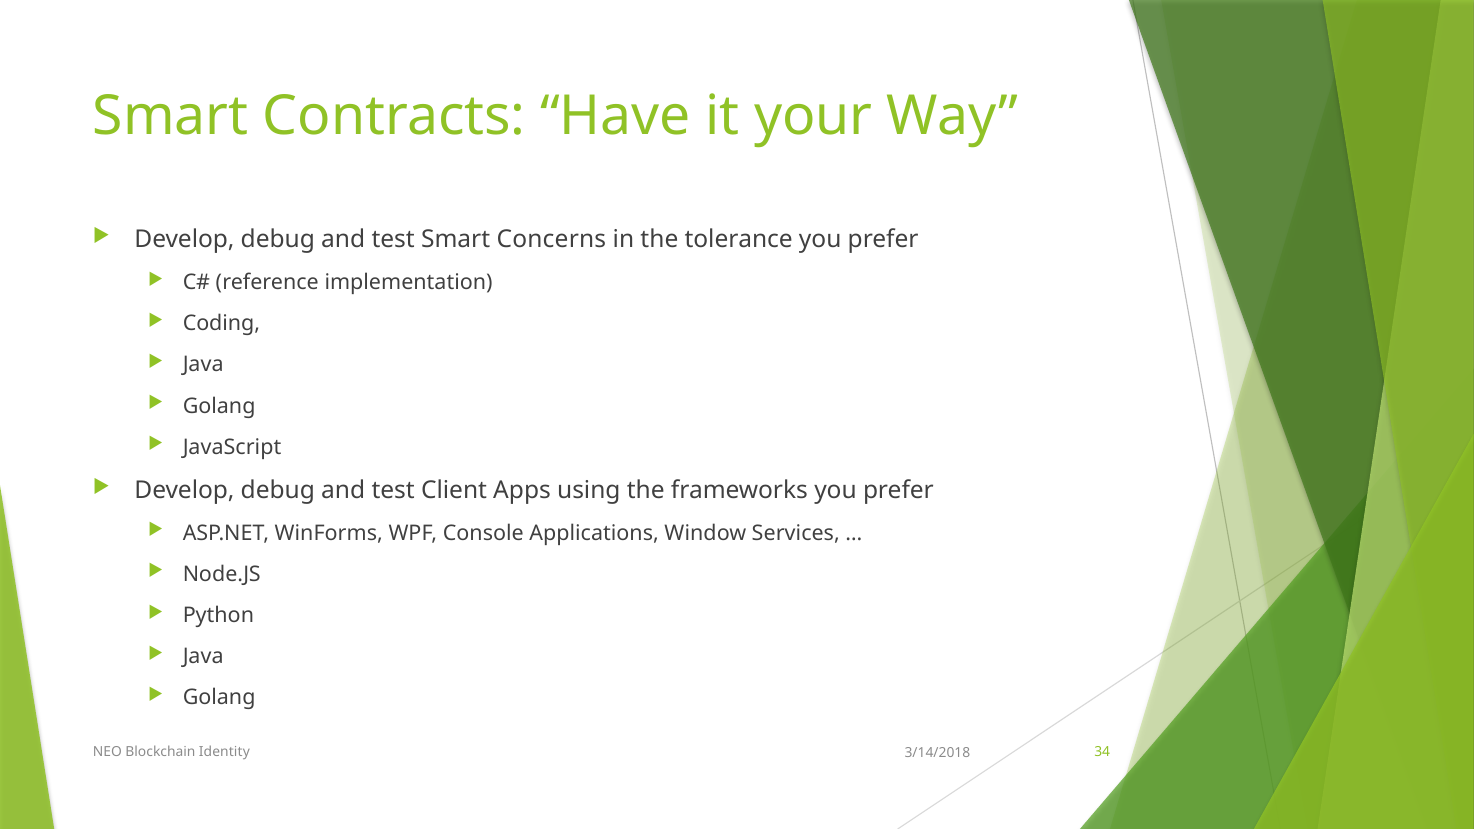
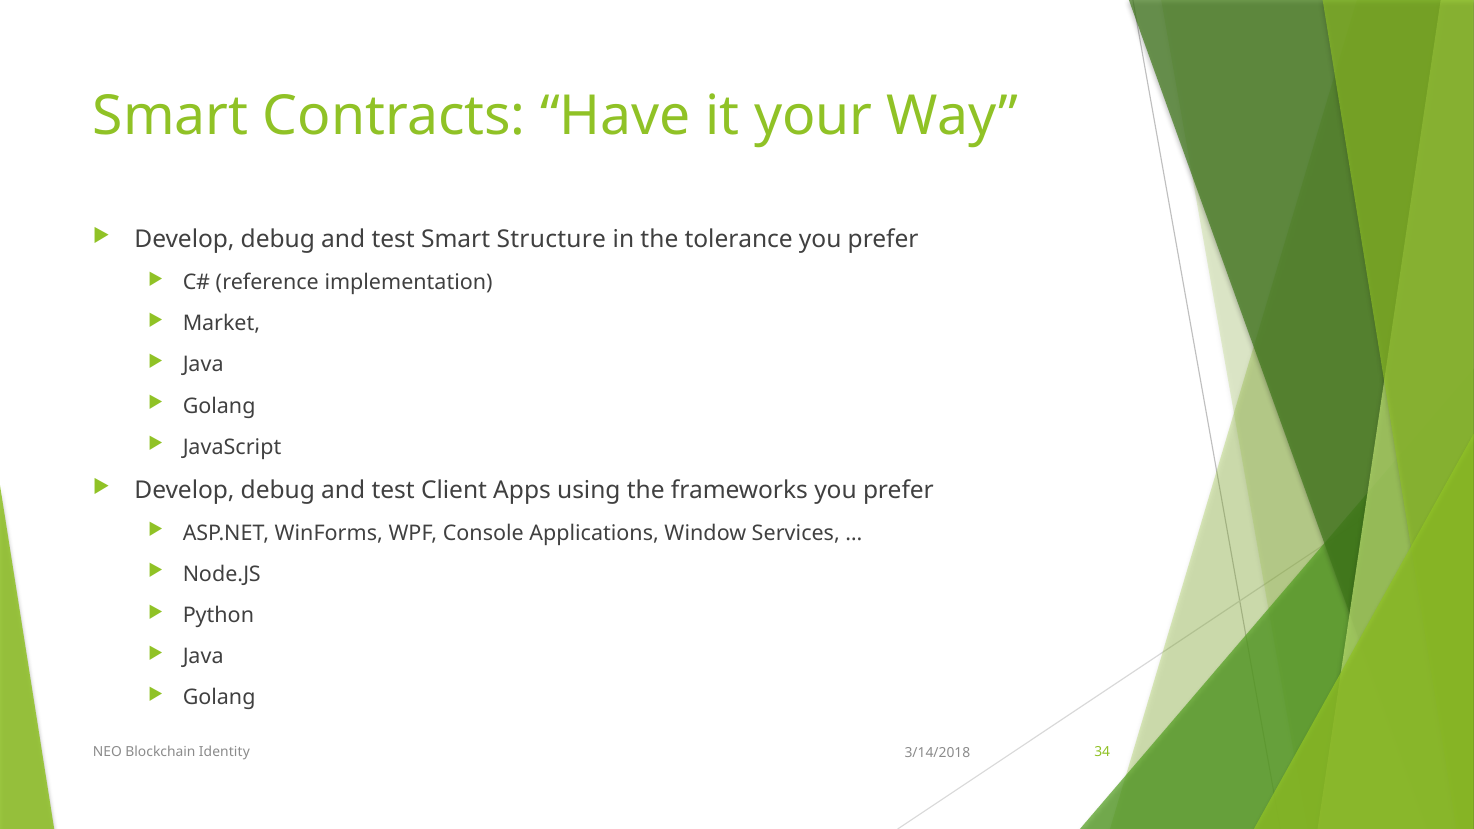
Concerns: Concerns -> Structure
Coding: Coding -> Market
